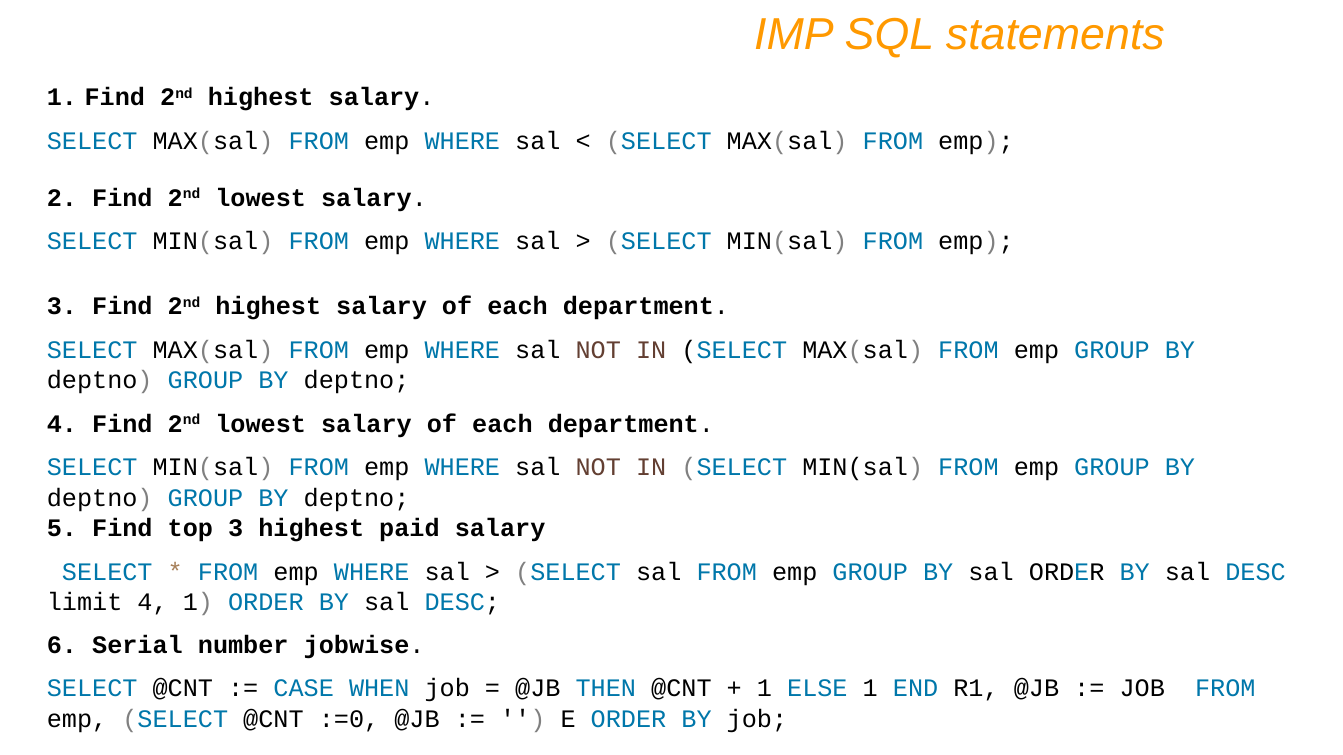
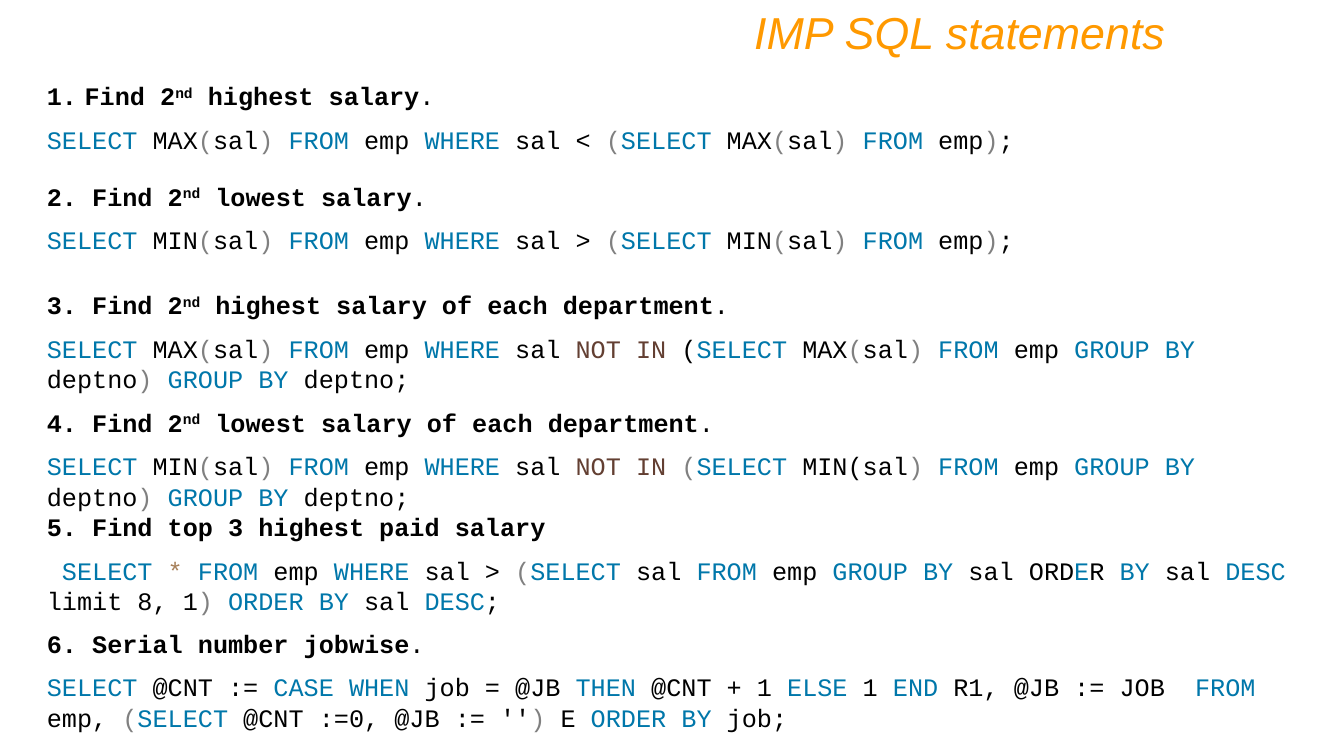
limit 4: 4 -> 8
